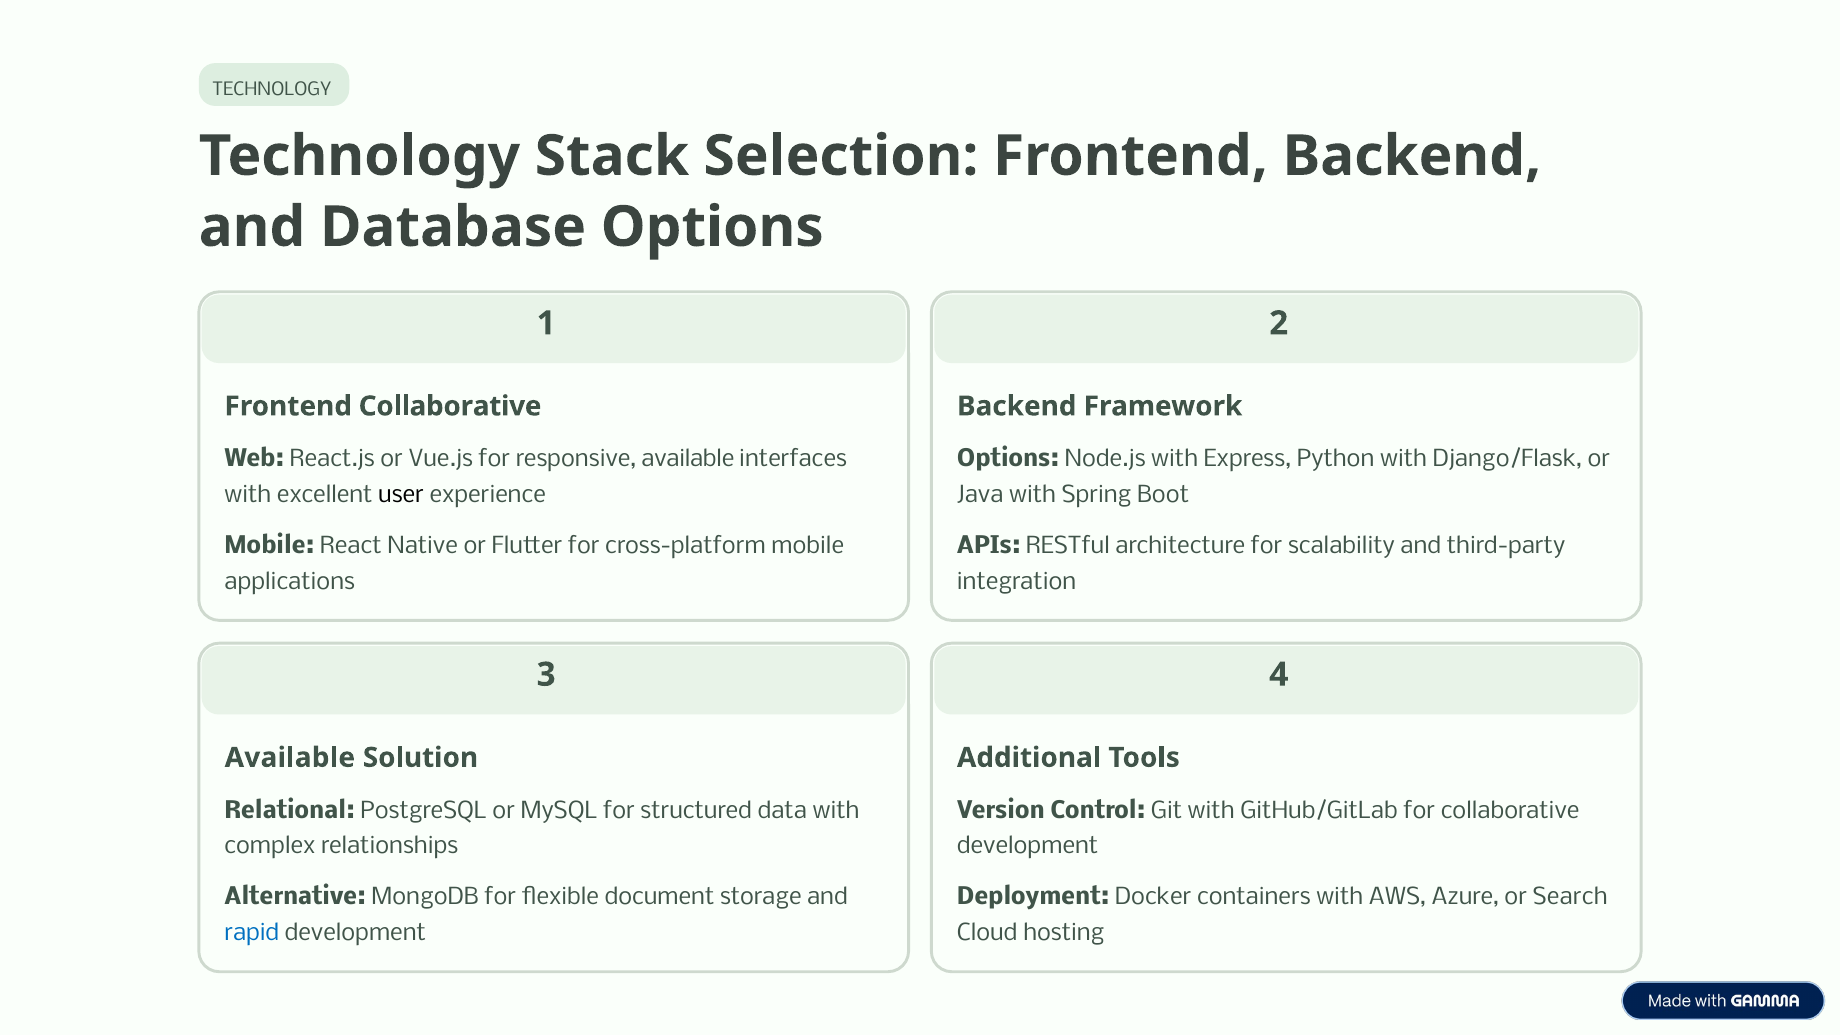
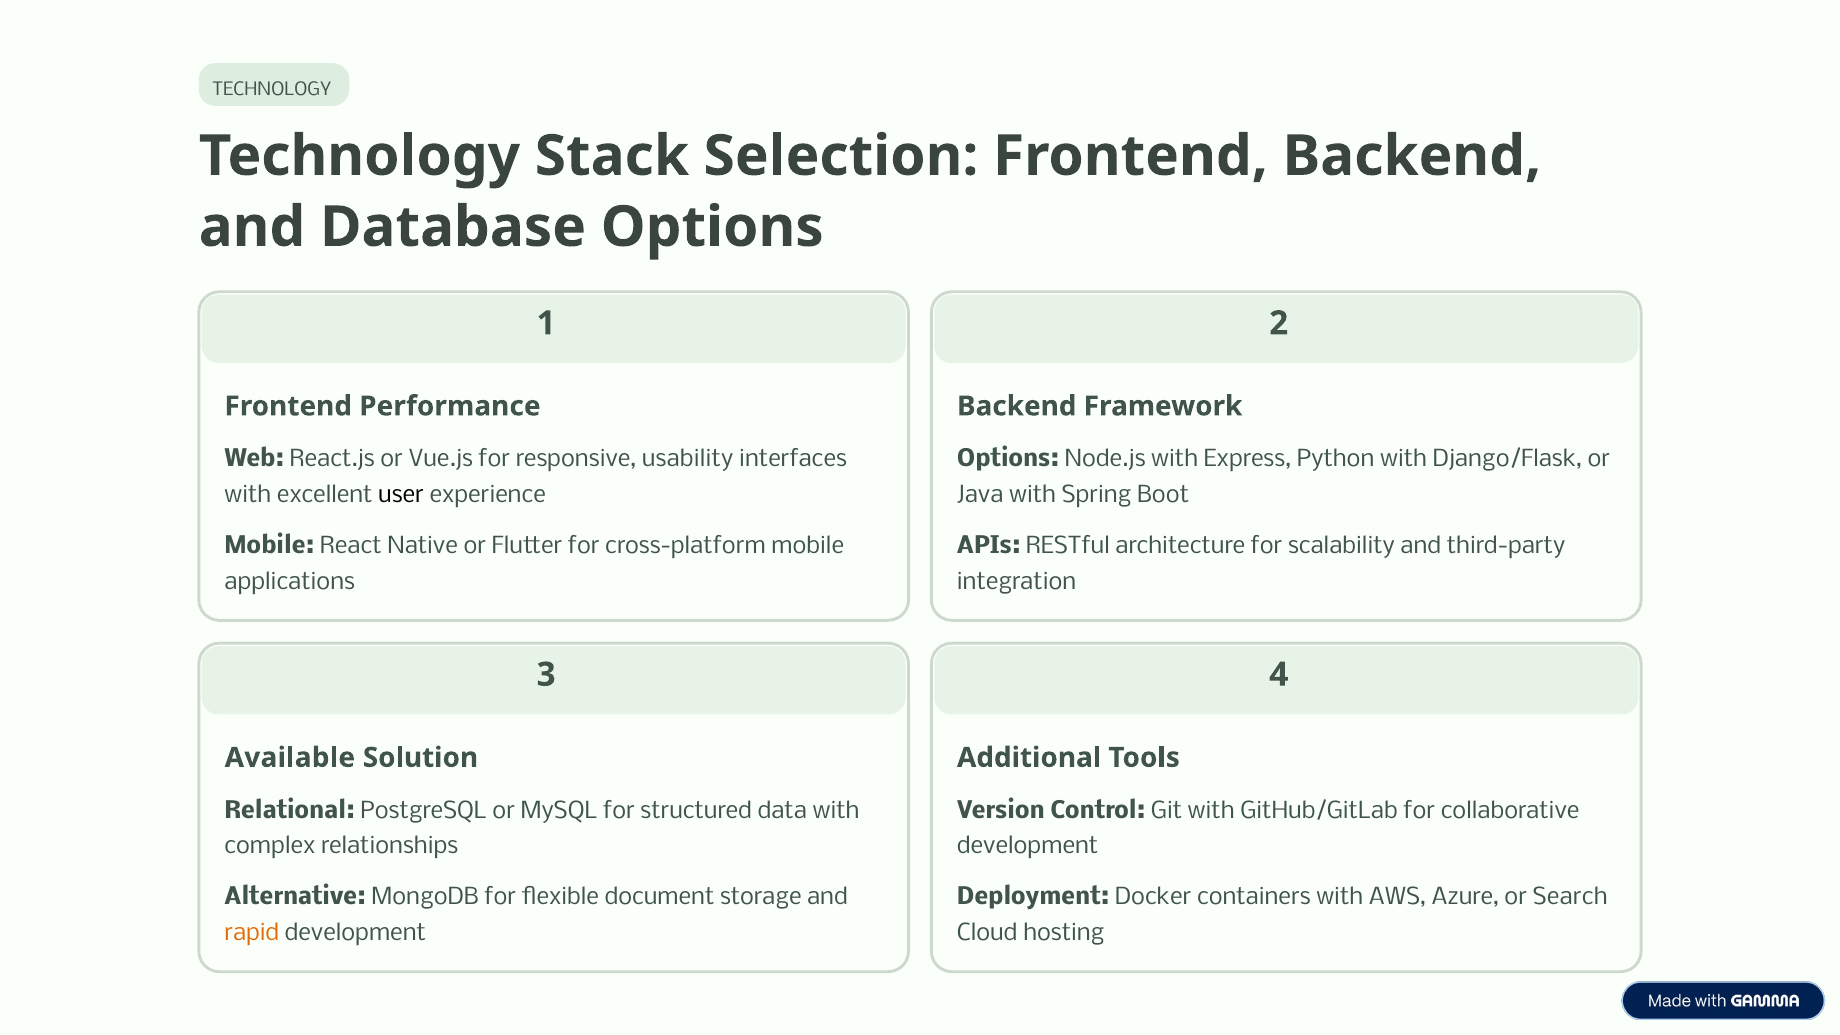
Frontend Collaborative: Collaborative -> Performance
responsive available: available -> usability
rapid colour: blue -> orange
